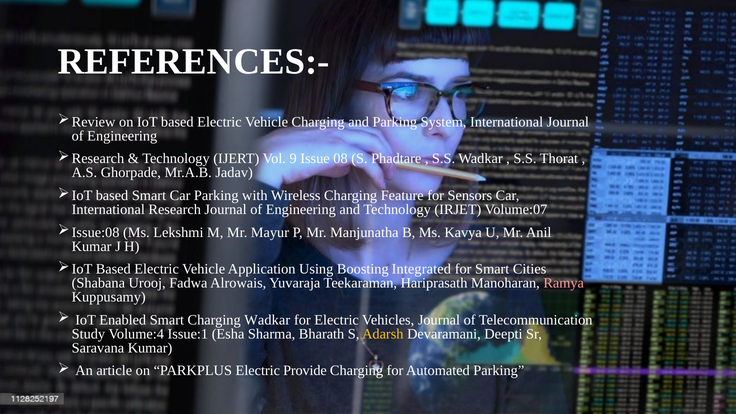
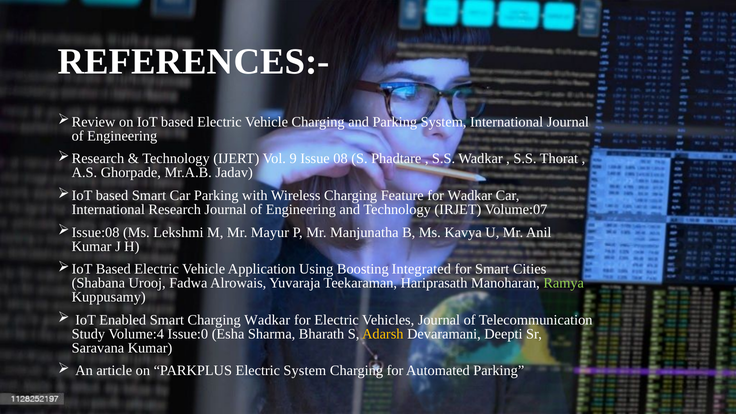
for Sensors: Sensors -> Wadkar
Ramya colour: pink -> light green
Issue:1: Issue:1 -> Issue:0
Electric Provide: Provide -> System
